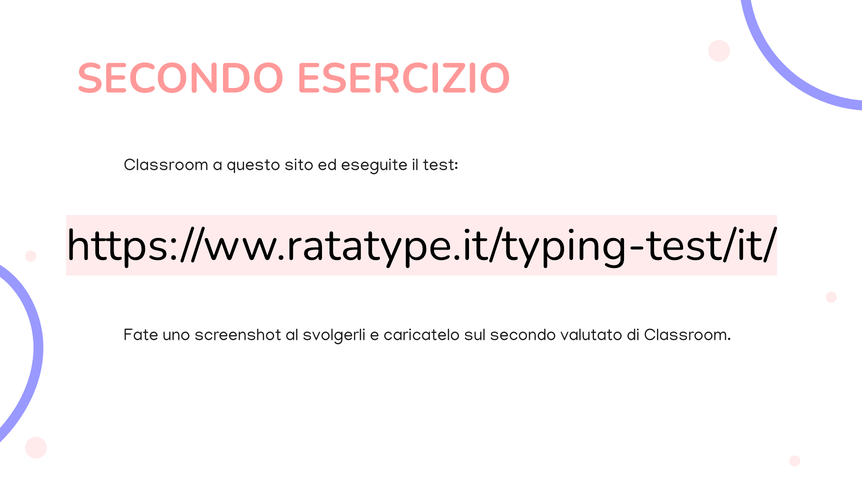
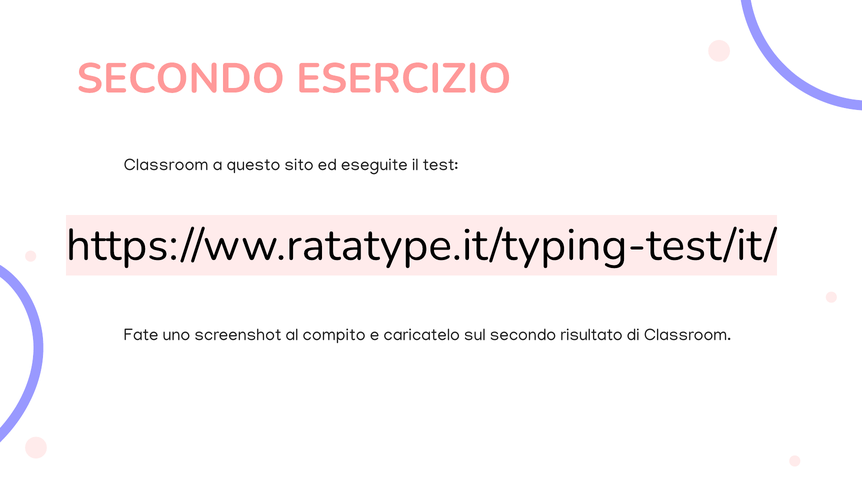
svolgerli: svolgerli -> compito
valutato: valutato -> risultato
